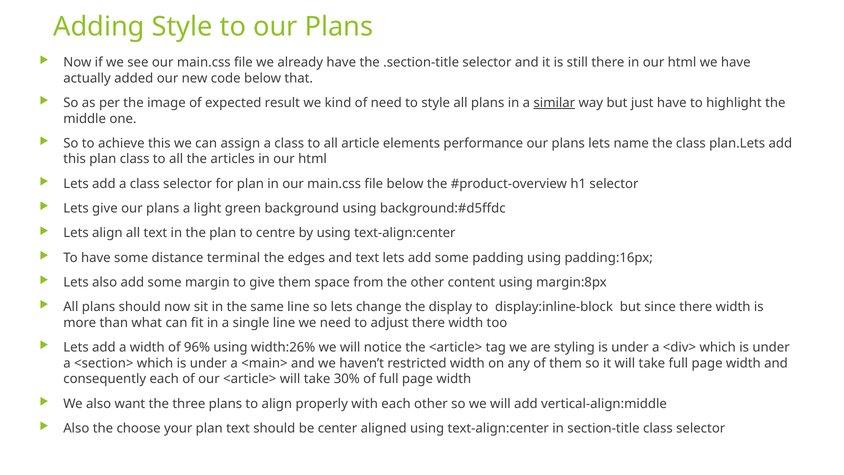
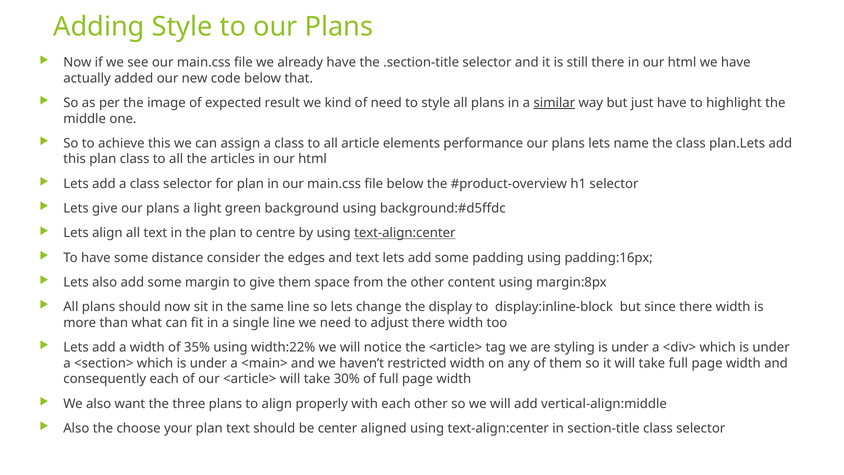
text-align:center at (405, 233) underline: none -> present
terminal: terminal -> consider
96%: 96% -> 35%
width:26%: width:26% -> width:22%
